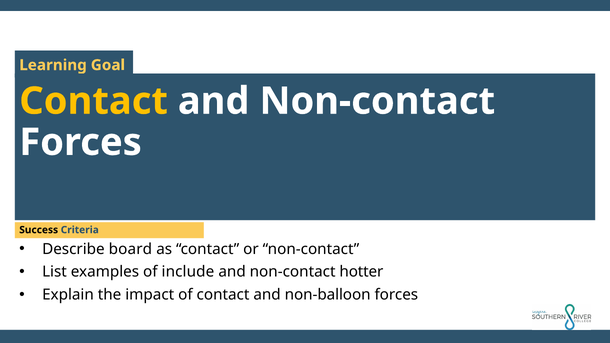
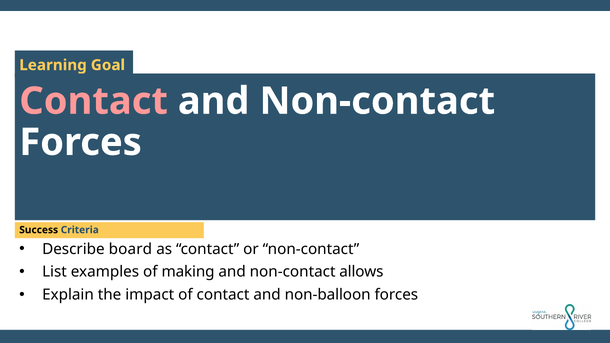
Contact at (94, 101) colour: yellow -> pink
include: include -> making
hotter: hotter -> allows
